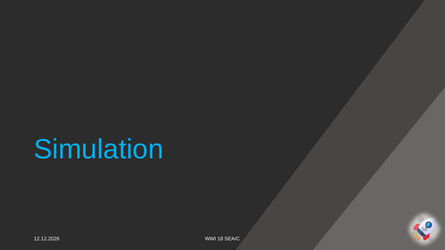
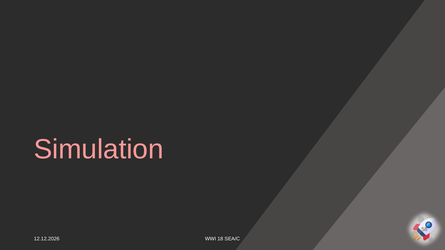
Simulation colour: light blue -> pink
